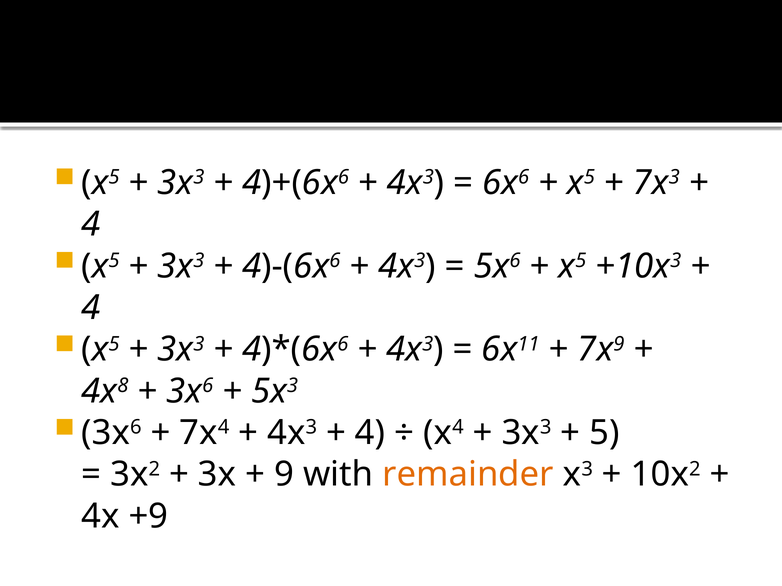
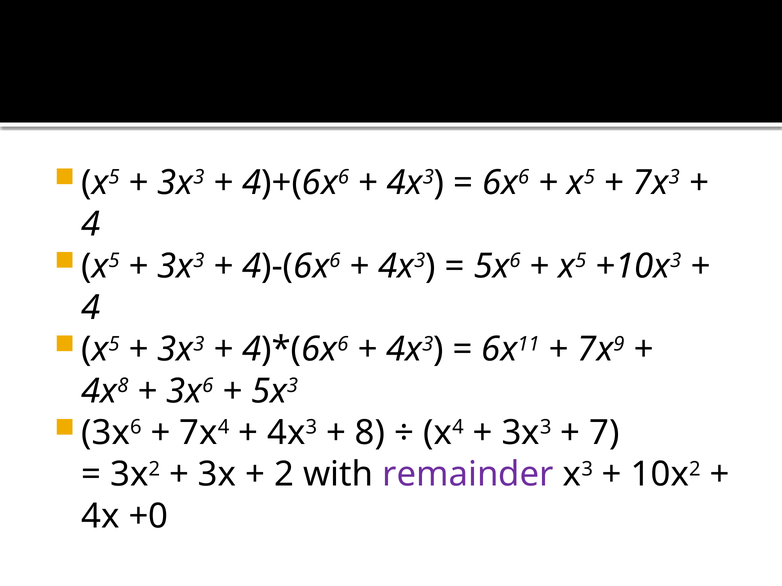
4 at (370, 433): 4 -> 8
5: 5 -> 7
9: 9 -> 2
remainder colour: orange -> purple
+9: +9 -> +0
